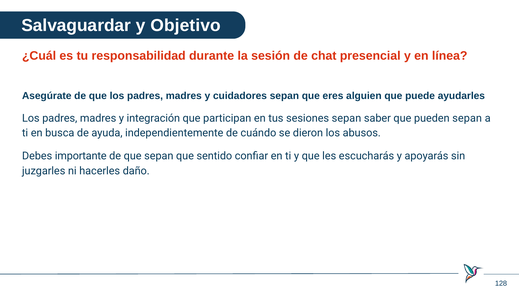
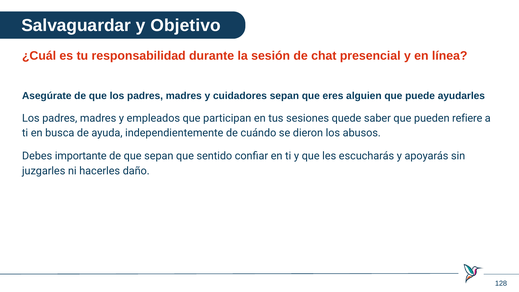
integración: integración -> empleados
sesiones sepan: sepan -> quede
pueden sepan: sepan -> refiere
